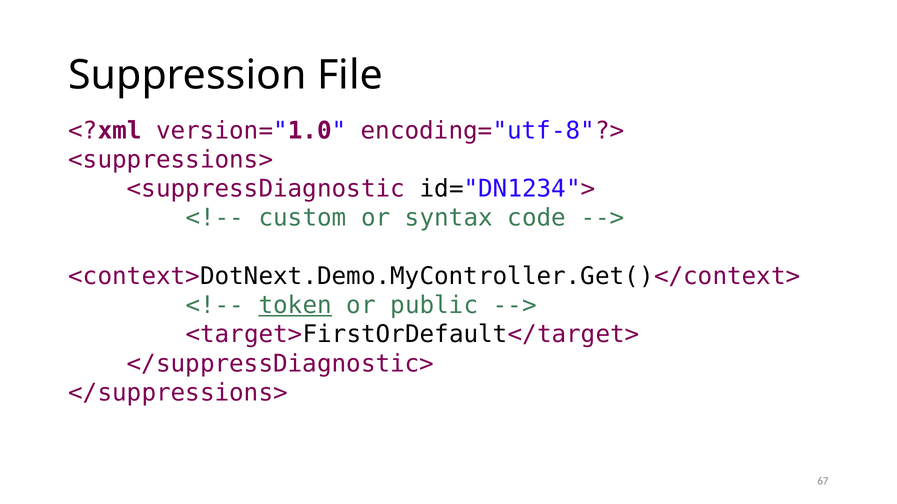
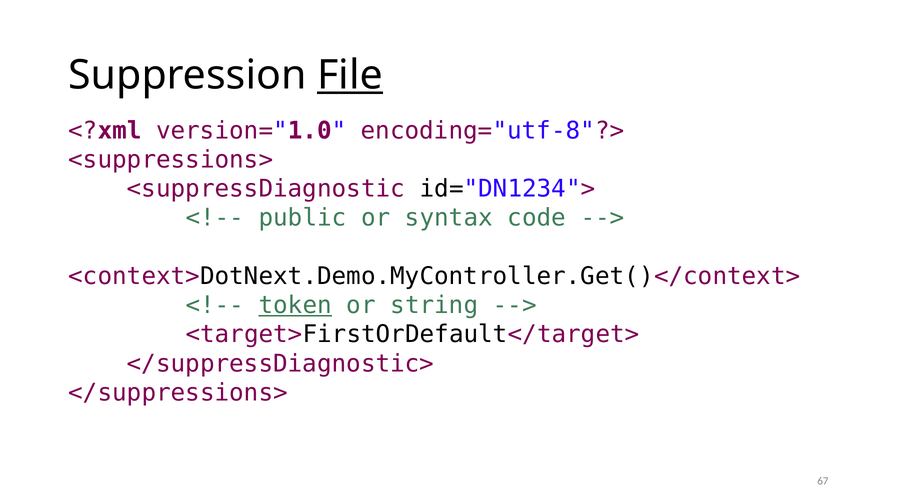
File underline: none -> present
custom: custom -> public
public: public -> string
